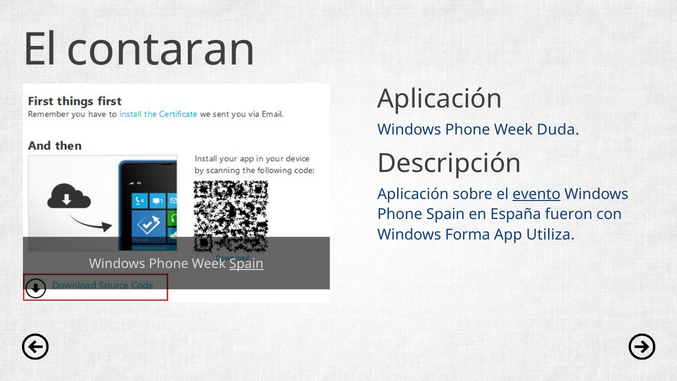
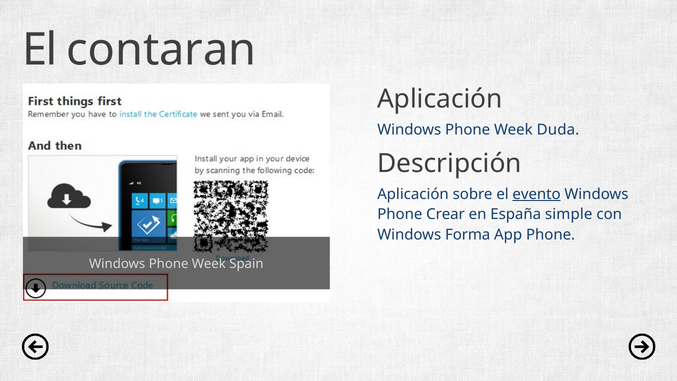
Phone Spain: Spain -> Crear
fueron: fueron -> simple
App Utiliza: Utiliza -> Phone
Spain at (246, 264) underline: present -> none
